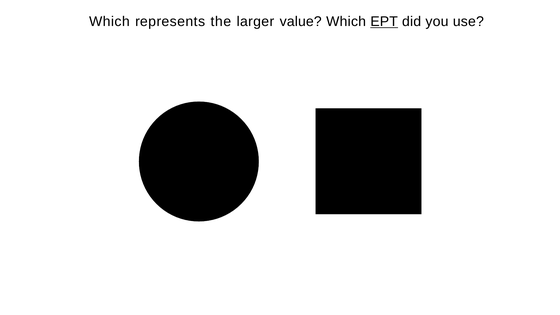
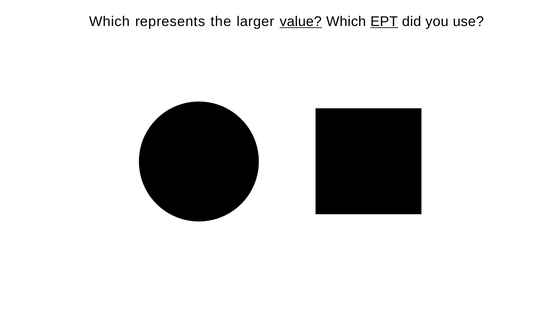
value underline: none -> present
